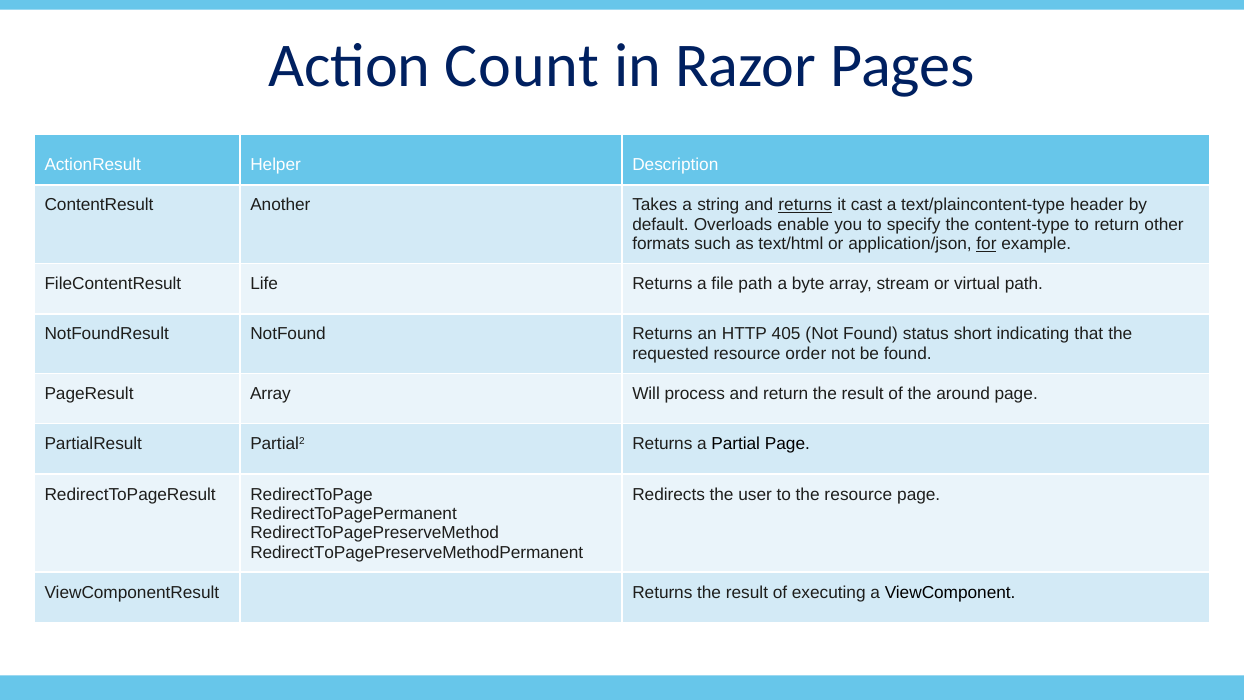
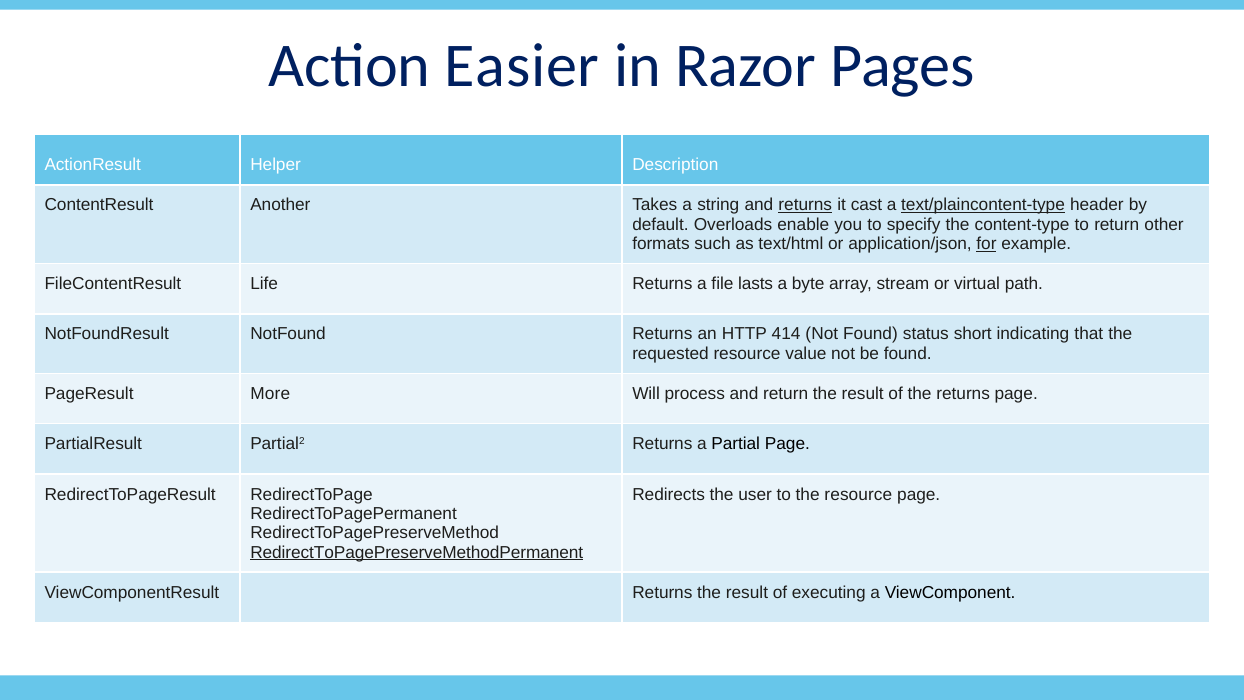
Count: Count -> Easier
text/plaincontent-type underline: none -> present
file path: path -> lasts
405: 405 -> 414
order: order -> value
PageResult Array: Array -> More
the around: around -> returns
RedirectToPagePreserveMethodPermanent underline: none -> present
